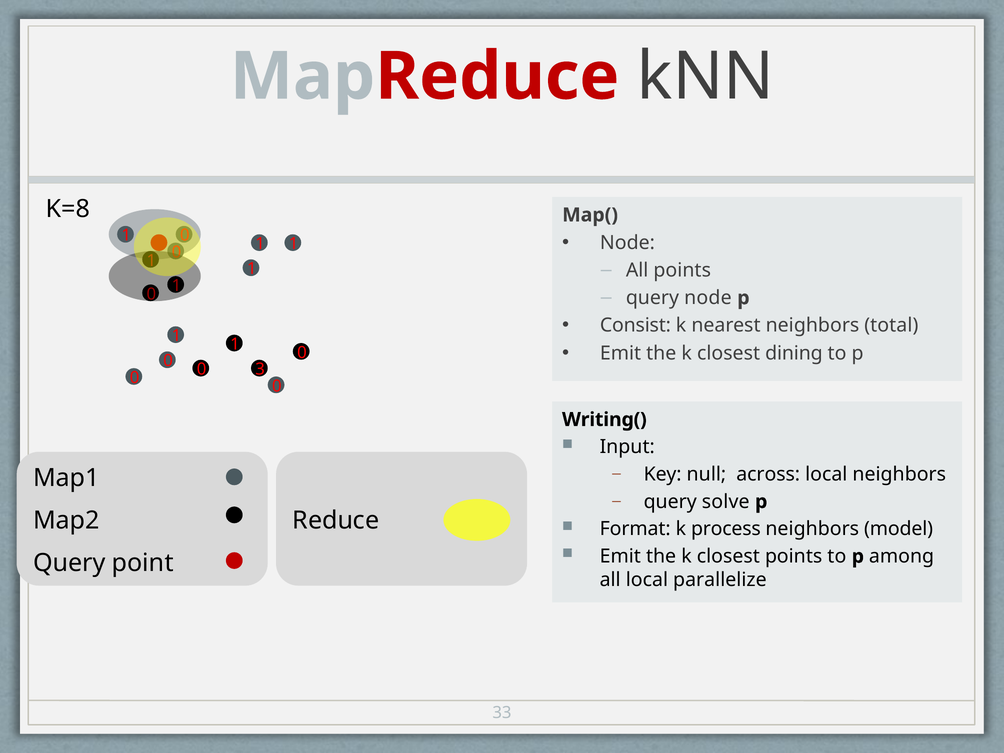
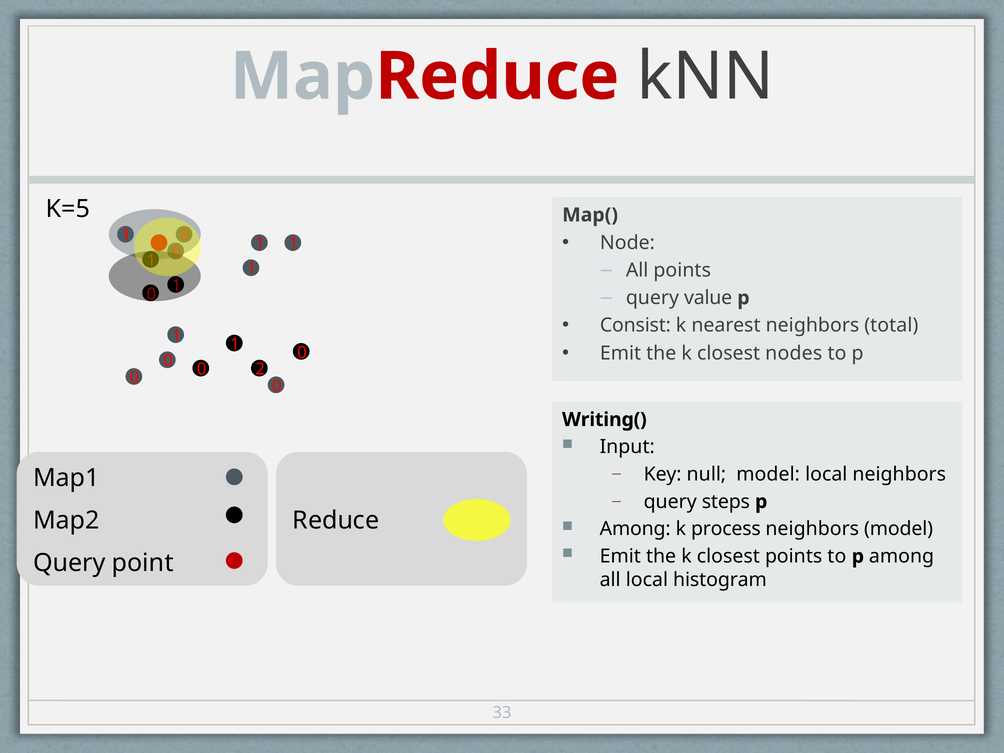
K=8: K=8 -> K=5
query node: node -> value
dining: dining -> nodes
3: 3 -> 2
null across: across -> model
solve: solve -> steps
Format at (635, 529): Format -> Among
parallelize: parallelize -> histogram
